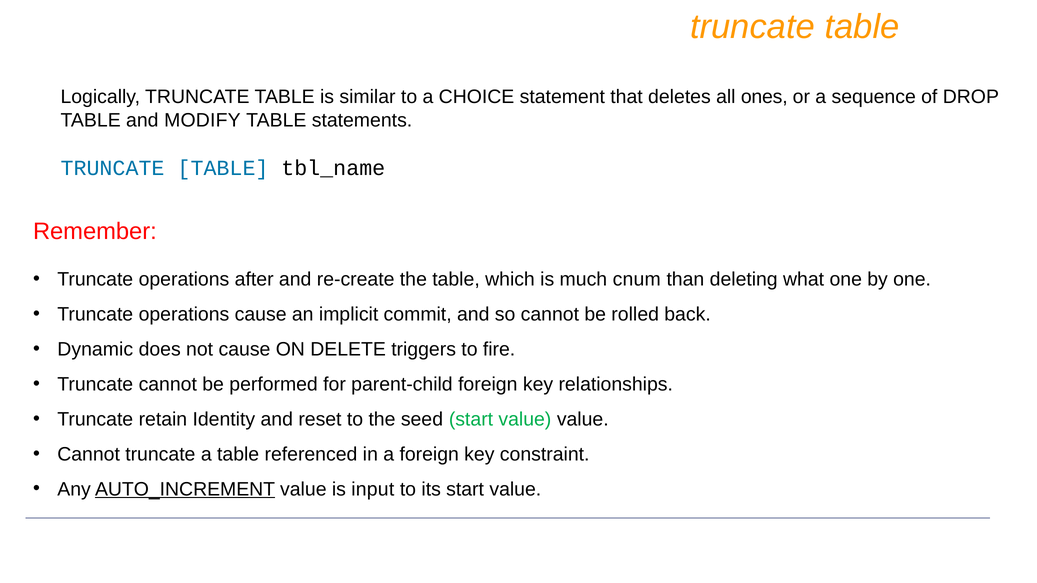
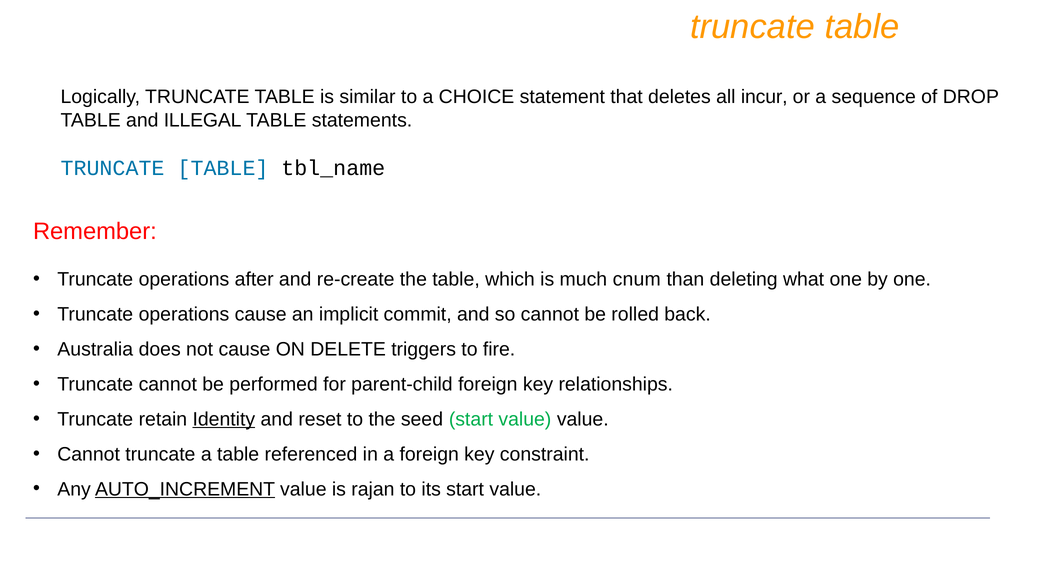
ones: ones -> incur
MODIFY: MODIFY -> ILLEGAL
Dynamic: Dynamic -> Australia
Identity underline: none -> present
input: input -> rajan
